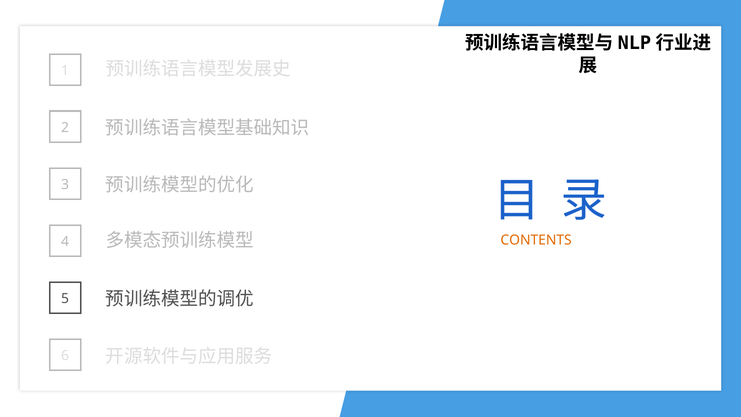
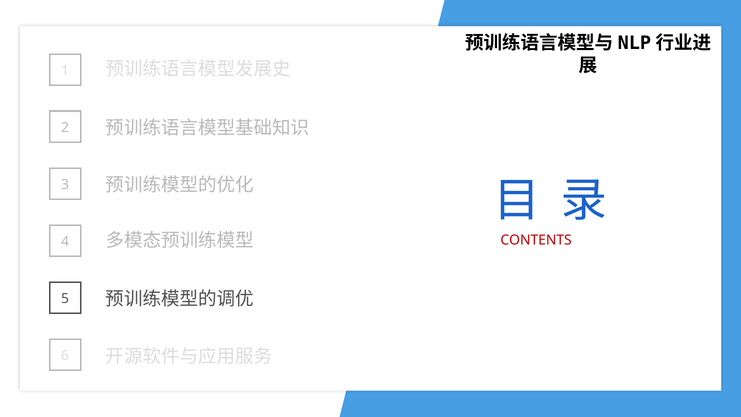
CONTENTS colour: orange -> red
